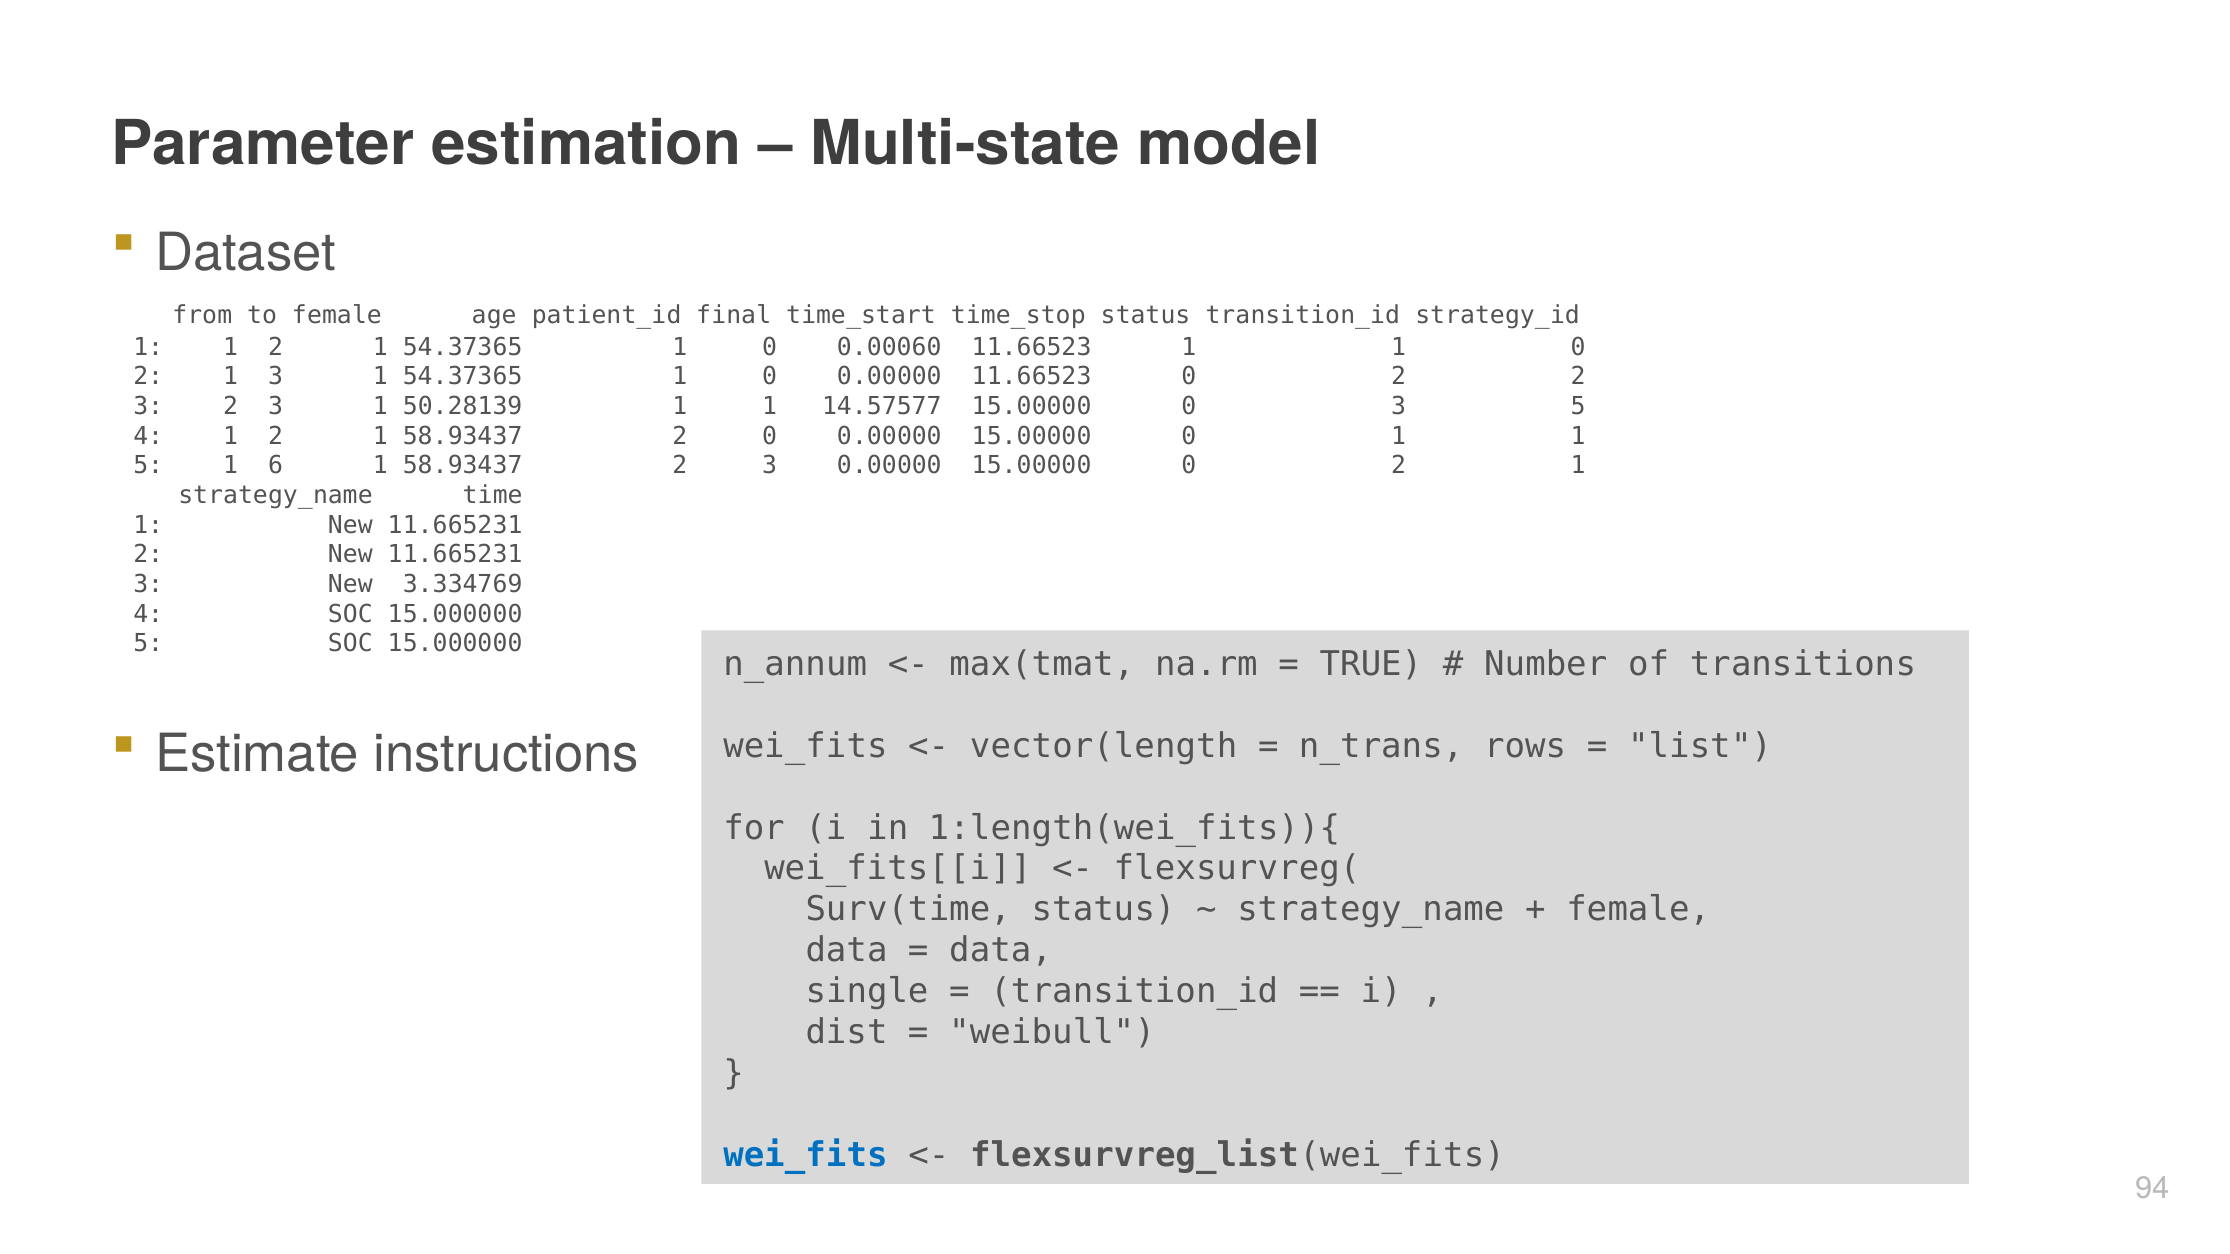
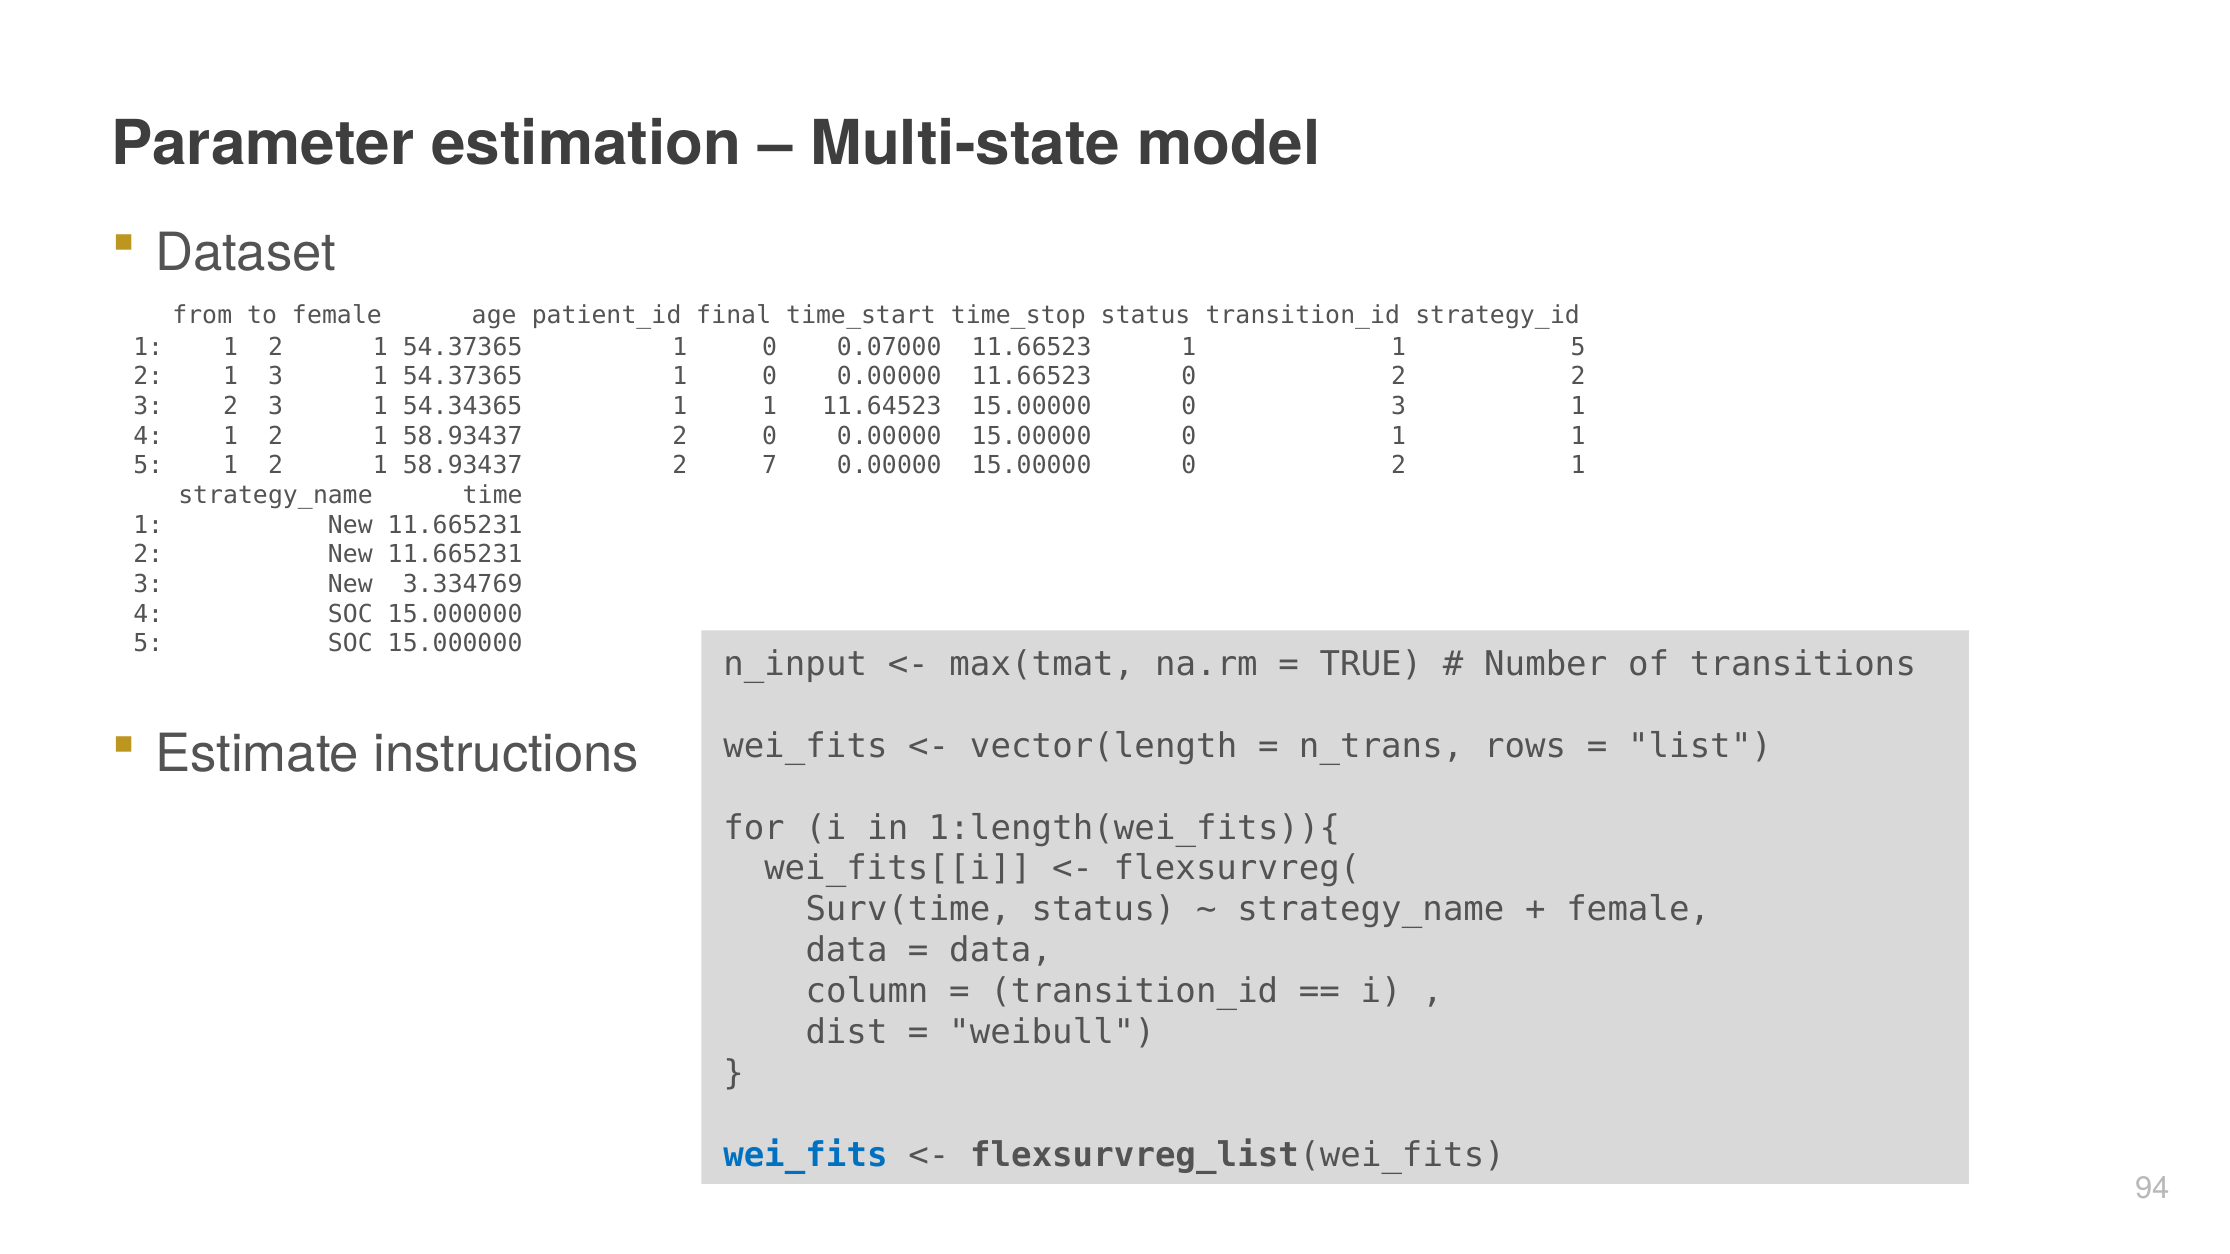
0.00060: 0.00060 -> 0.07000
11.66523 1 1 0: 0 -> 5
50.28139: 50.28139 -> 54.34365
14.57577: 14.57577 -> 11.64523
0 3 5: 5 -> 1
5 1 6: 6 -> 2
58.93437 2 3: 3 -> 7
n_annum: n_annum -> n_input
single: single -> column
